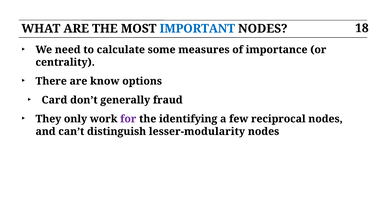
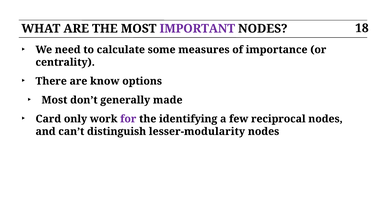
IMPORTANT colour: blue -> purple
Card at (54, 100): Card -> Most
fraud: fraud -> made
They: They -> Card
